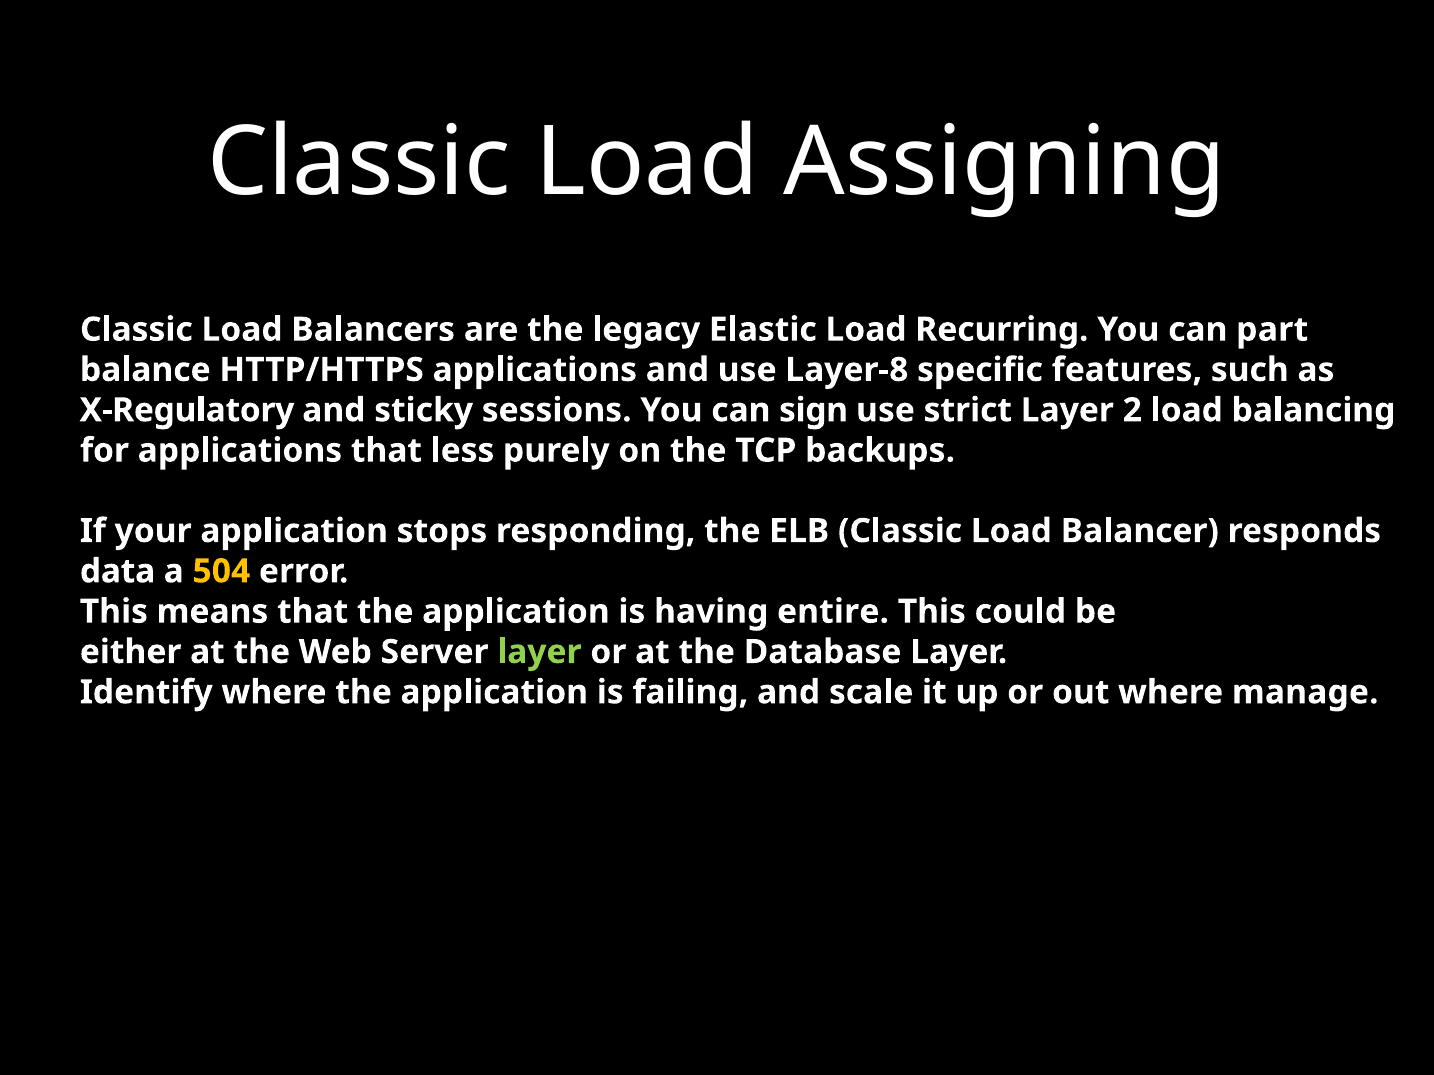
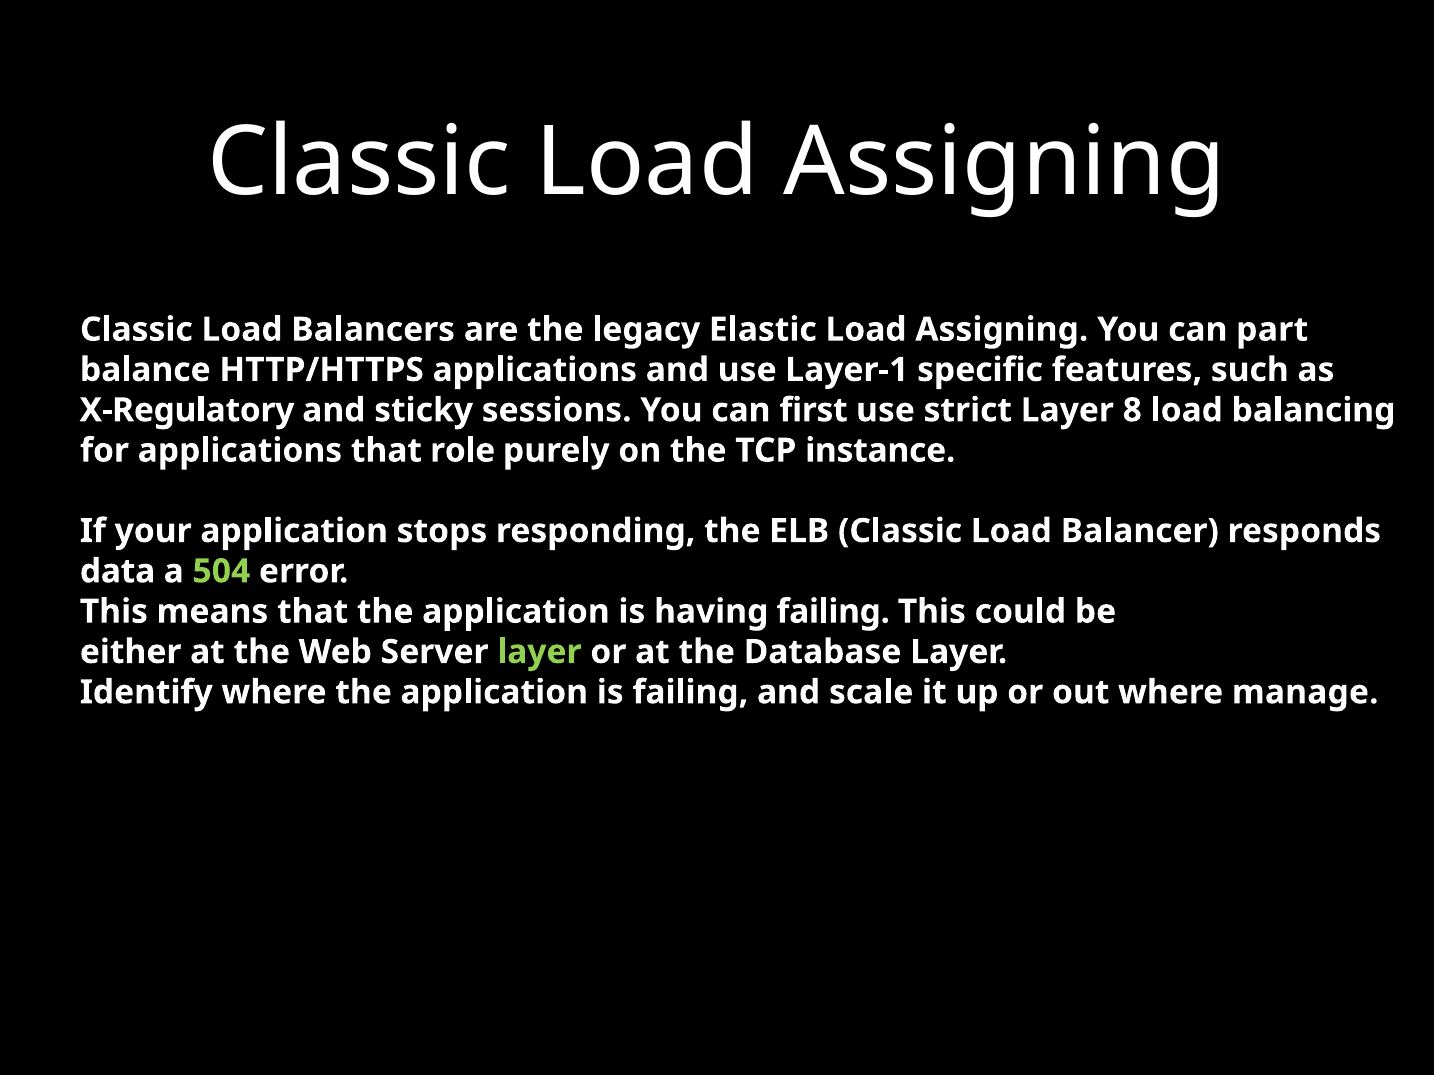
Elastic Load Recurring: Recurring -> Assigning
Layer-8: Layer-8 -> Layer-1
sign: sign -> first
2: 2 -> 8
less: less -> role
backups: backups -> instance
504 colour: yellow -> light green
having entire: entire -> failing
